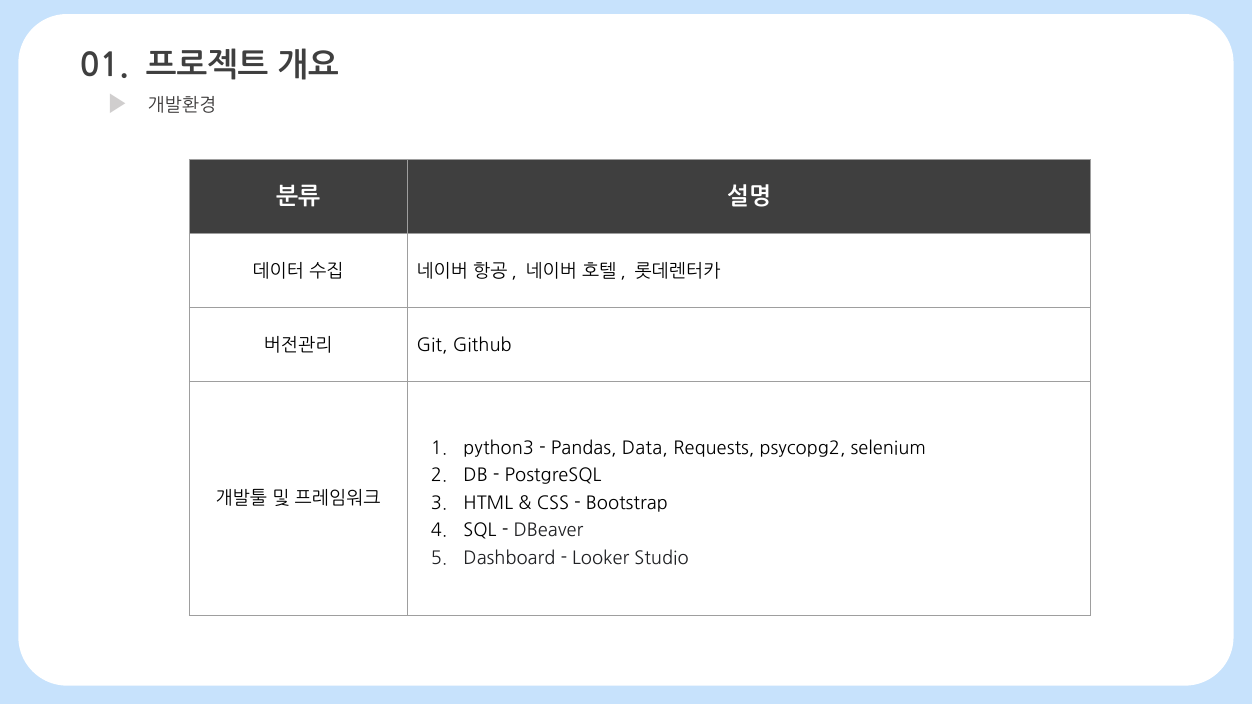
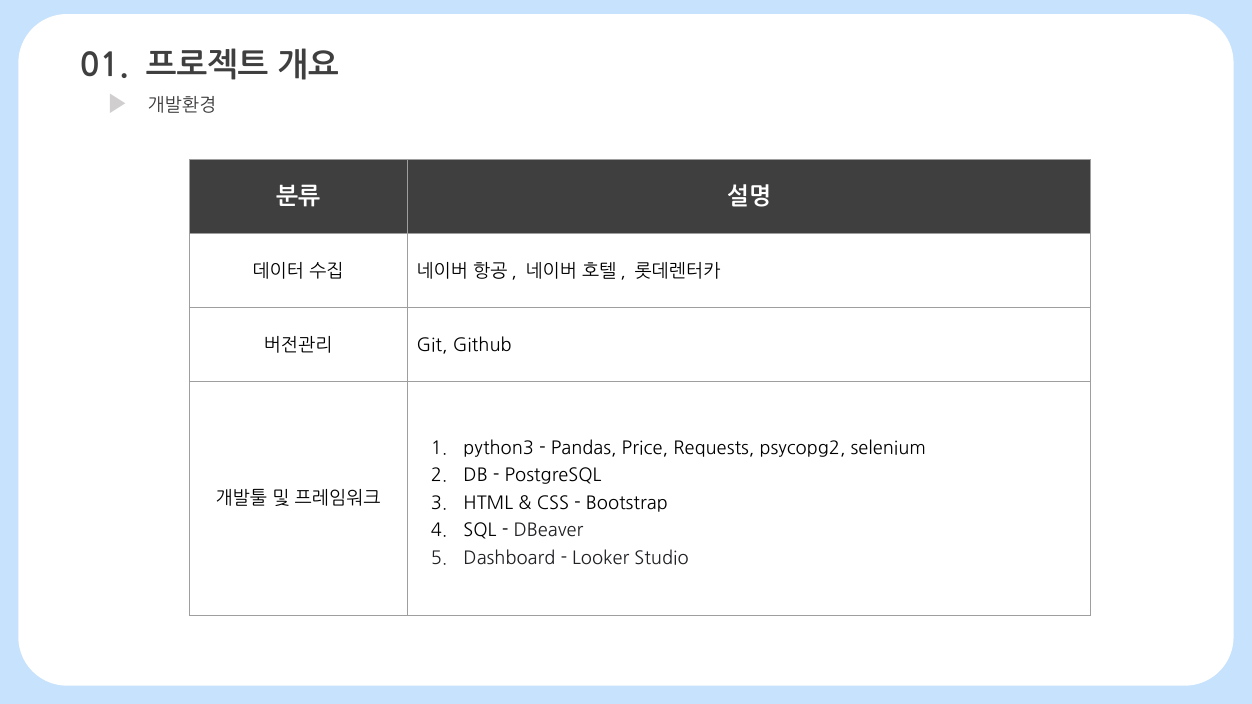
Data: Data -> Price
